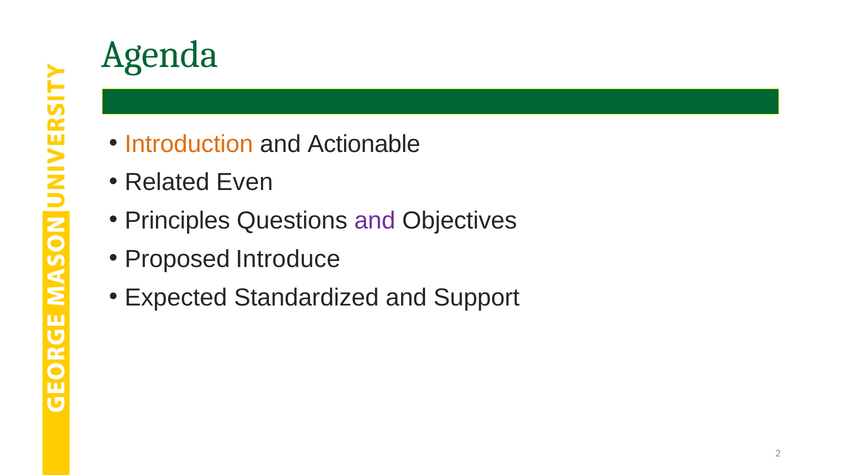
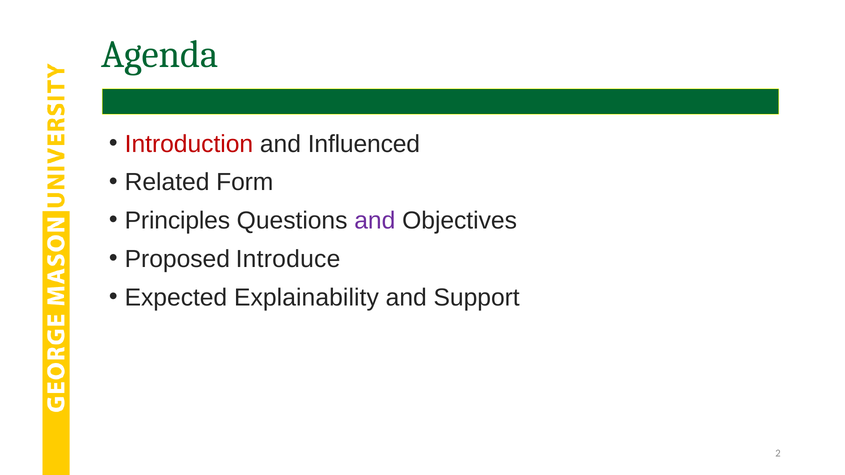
Introduction colour: orange -> red
Actionable: Actionable -> Influenced
Even: Even -> Form
Standardized: Standardized -> Explainability
